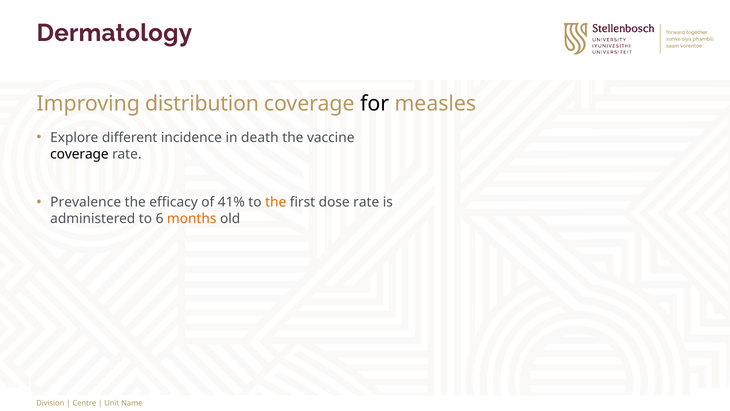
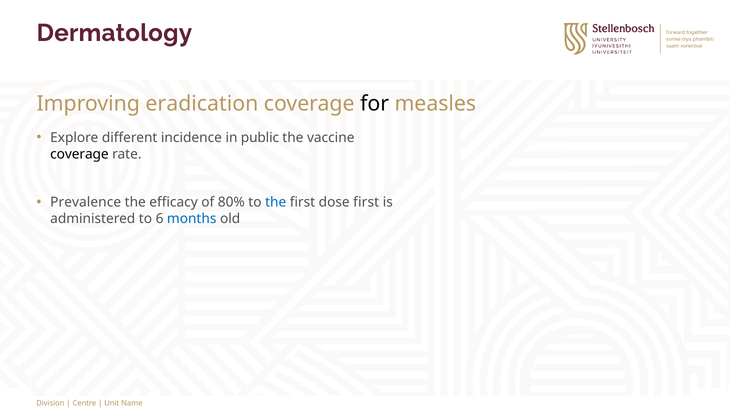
distribution: distribution -> eradication
death: death -> public
41%: 41% -> 80%
the at (276, 202) colour: orange -> blue
dose rate: rate -> first
months colour: orange -> blue
